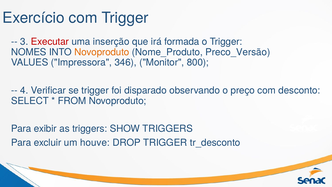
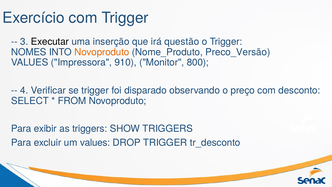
Executar colour: red -> black
formada: formada -> questão
346: 346 -> 910
um houve: houve -> values
